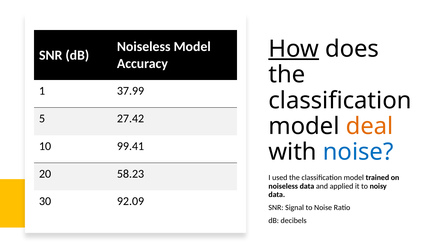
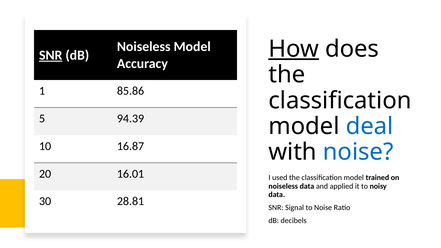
SNR at (51, 55) underline: none -> present
37.99: 37.99 -> 85.86
27.42: 27.42 -> 94.39
deal colour: orange -> blue
99.41: 99.41 -> 16.87
58.23: 58.23 -> 16.01
92.09: 92.09 -> 28.81
